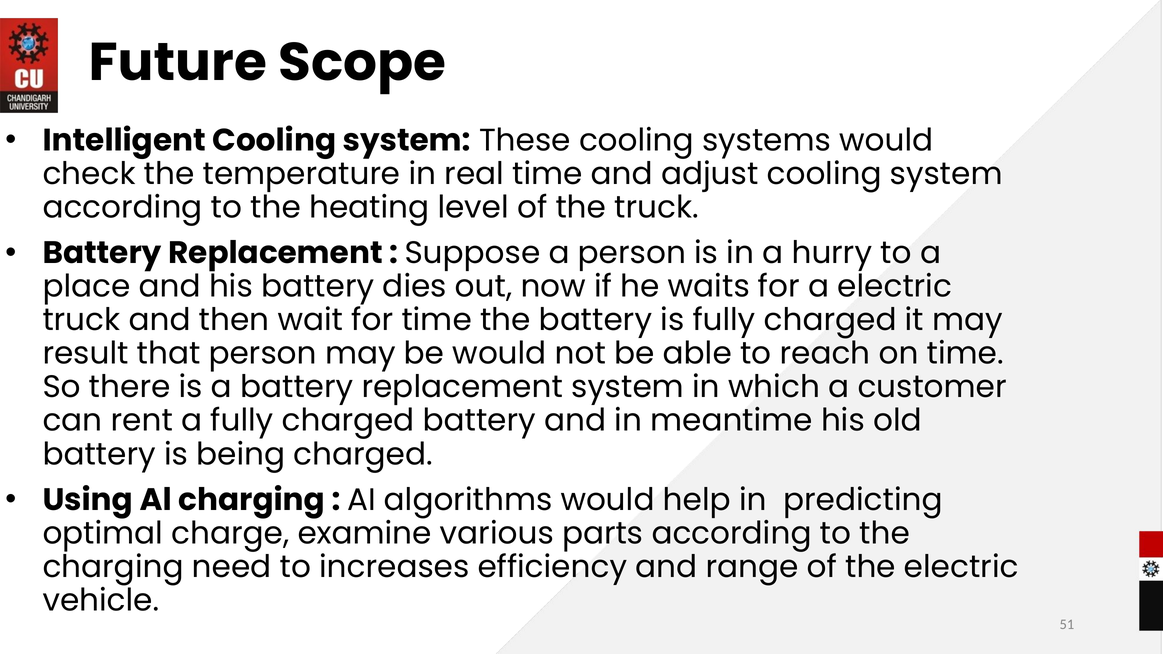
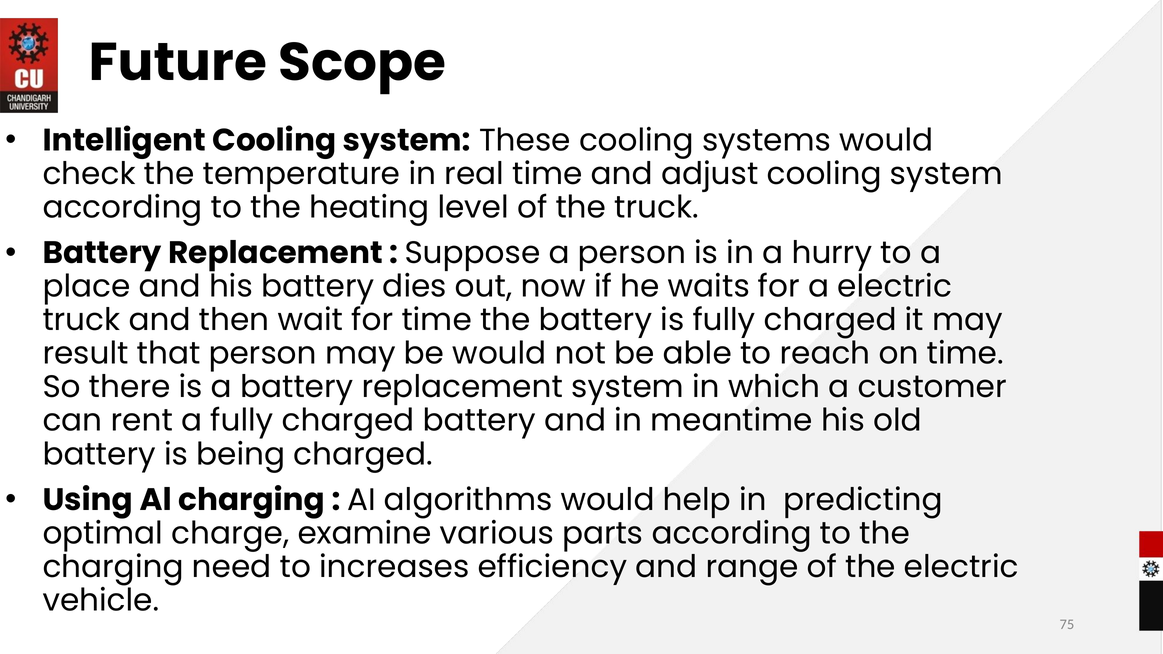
51: 51 -> 75
